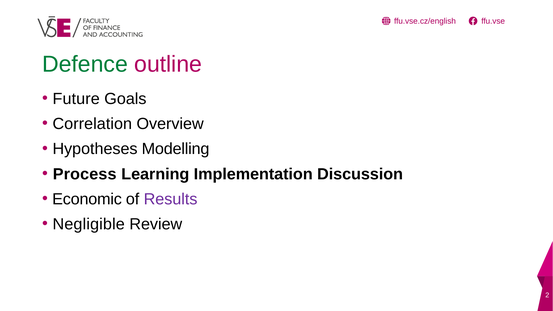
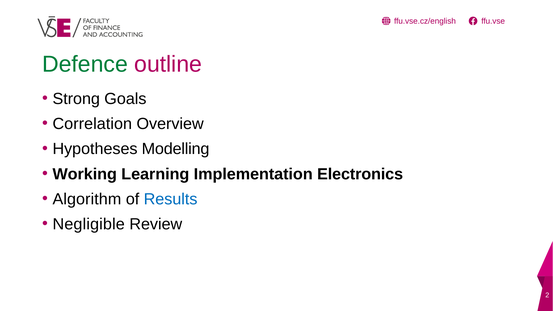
Future: Future -> Strong
Process: Process -> Working
Discussion: Discussion -> Electronics
Economic: Economic -> Algorithm
Results colour: purple -> blue
